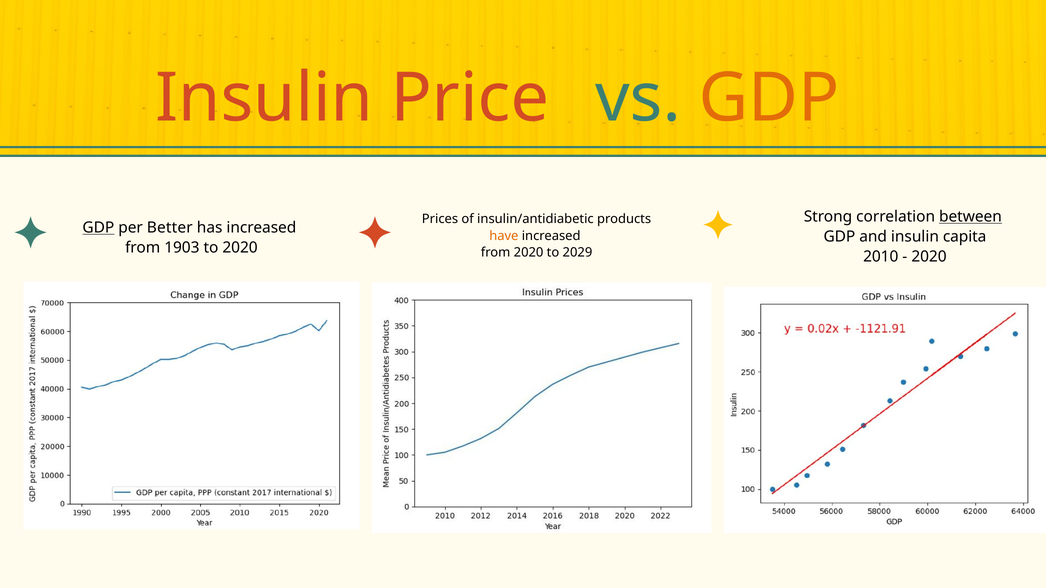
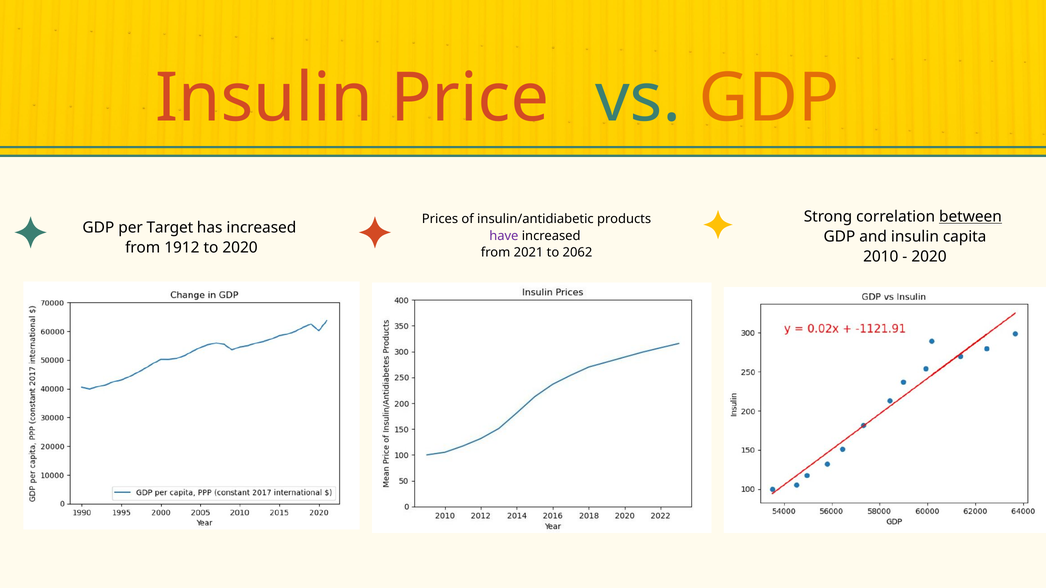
GDP at (98, 228) underline: present -> none
Better: Better -> Target
have colour: orange -> purple
1903: 1903 -> 1912
from 2020: 2020 -> 2021
2029: 2029 -> 2062
